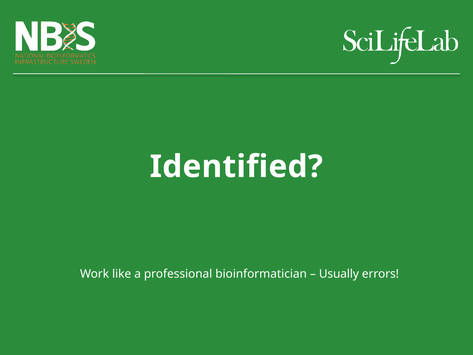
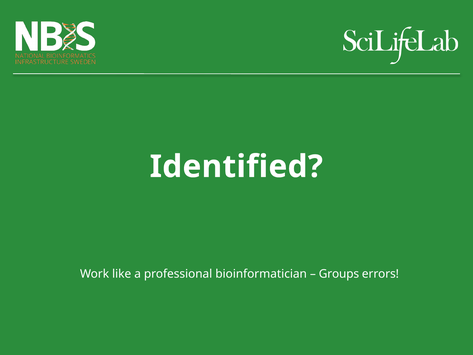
Usually: Usually -> Groups
